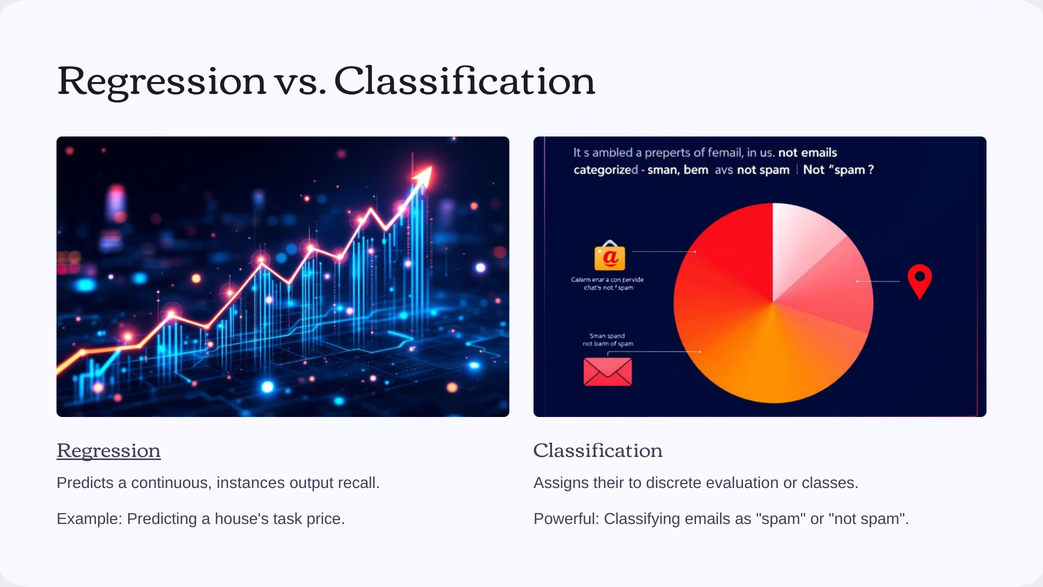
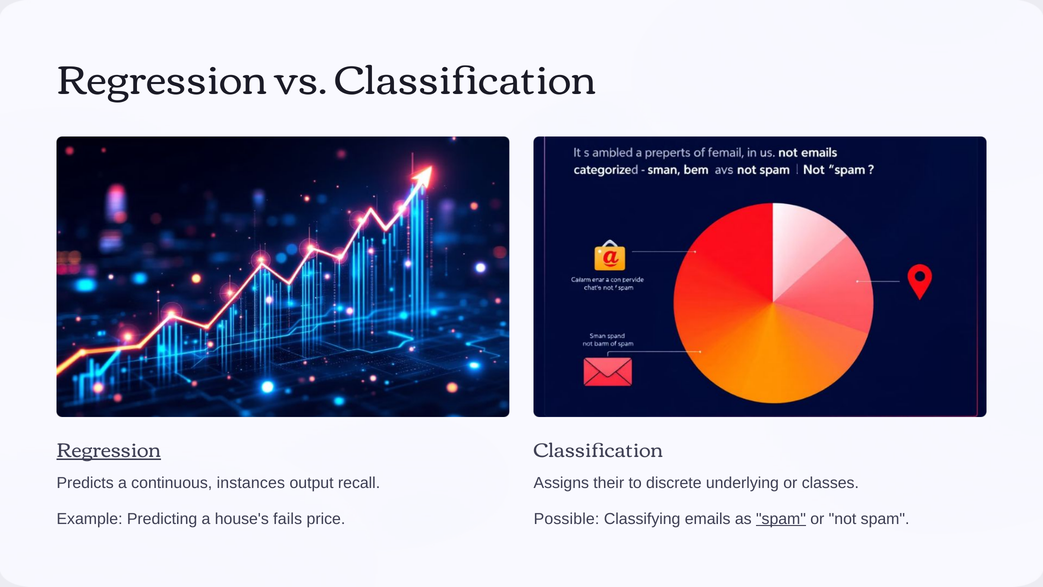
evaluation: evaluation -> underlying
task: task -> fails
Powerful: Powerful -> Possible
spam at (781, 519) underline: none -> present
